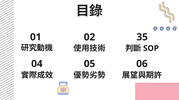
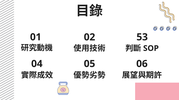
35: 35 -> 53
